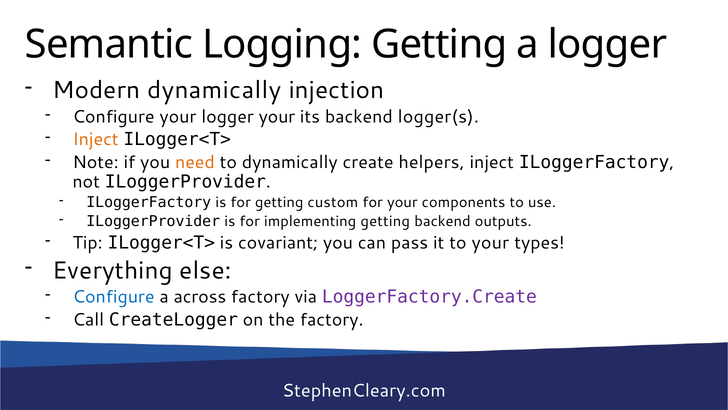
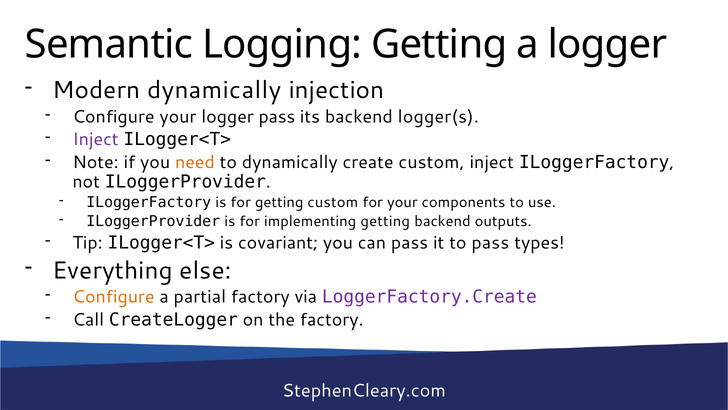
logger your: your -> pass
Inject at (96, 139) colour: orange -> purple
create helpers: helpers -> custom
to your: your -> pass
Configure at (114, 297) colour: blue -> orange
across: across -> partial
